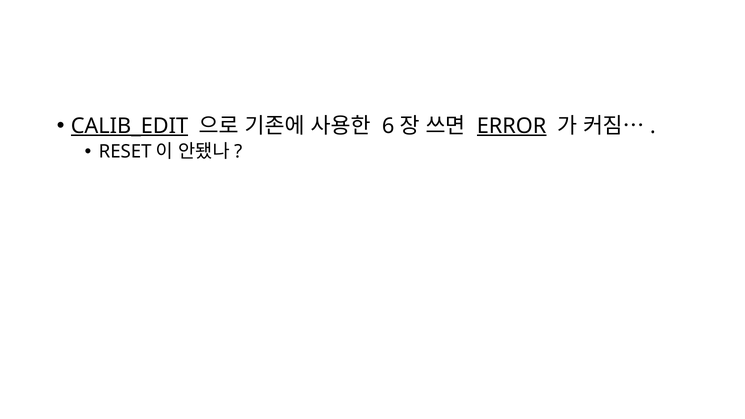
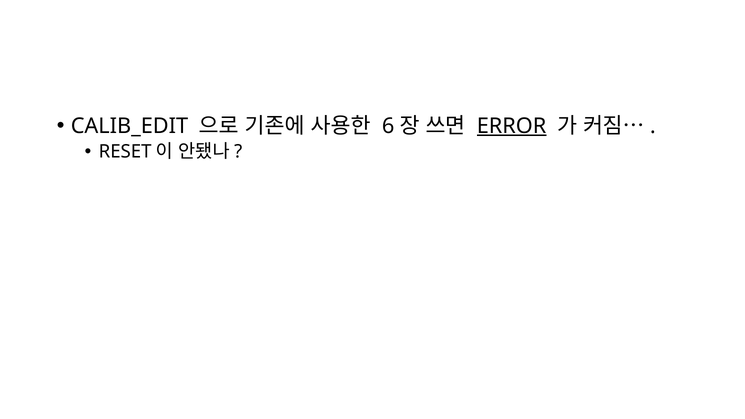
CALIB_EDIT underline: present -> none
